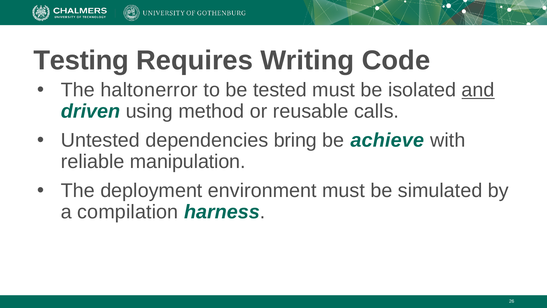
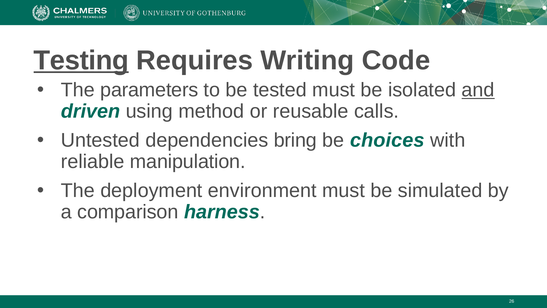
Testing underline: none -> present
haltonerror: haltonerror -> parameters
achieve: achieve -> choices
compilation: compilation -> comparison
